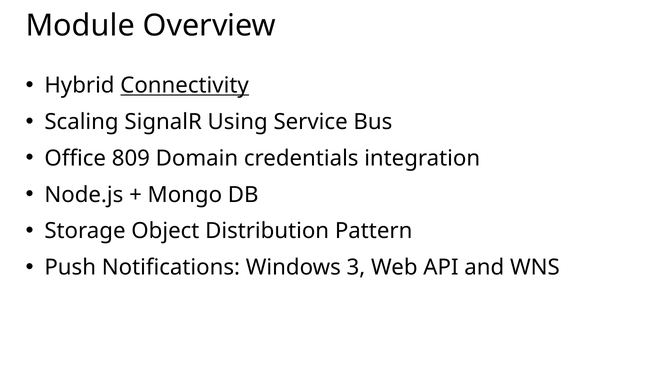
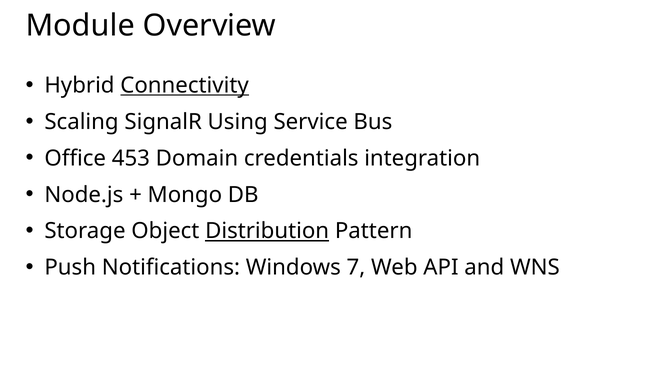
809: 809 -> 453
Distribution underline: none -> present
3: 3 -> 7
